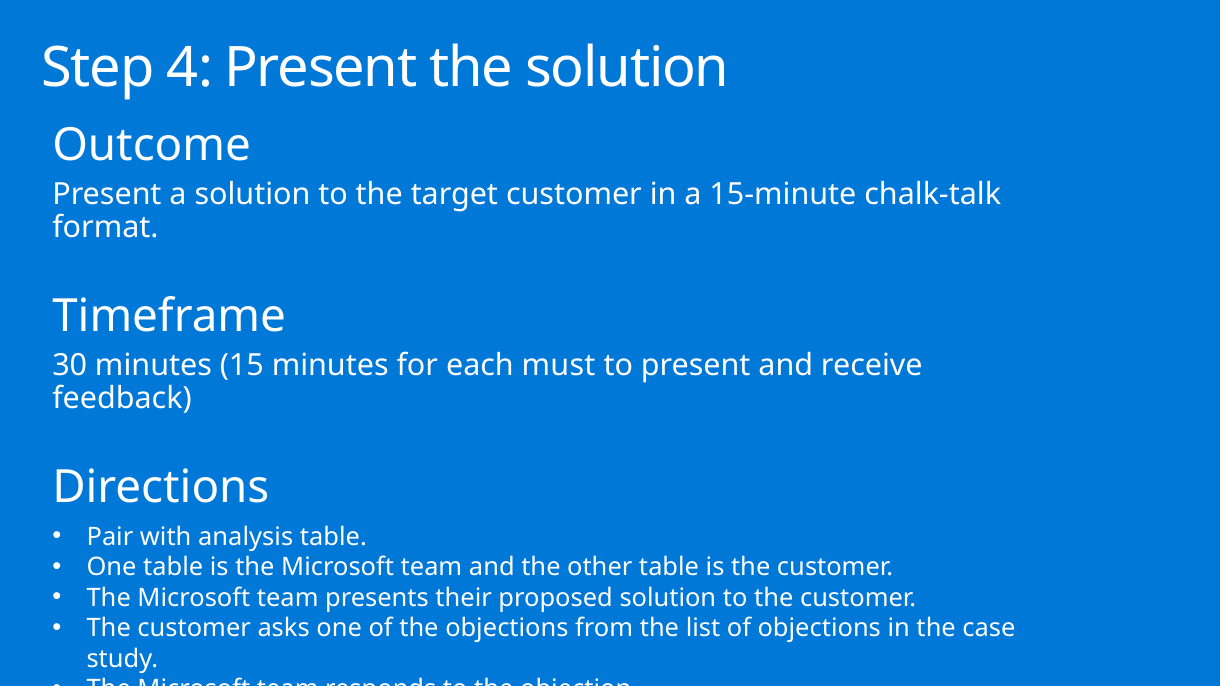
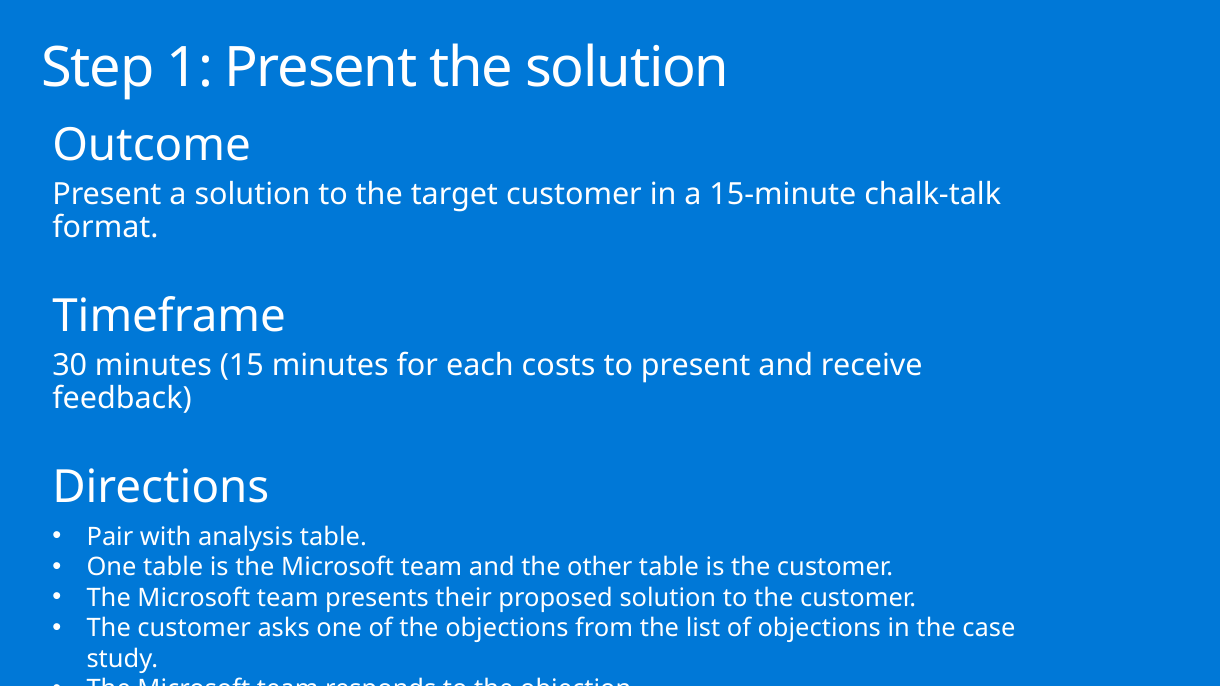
4: 4 -> 1
must: must -> costs
